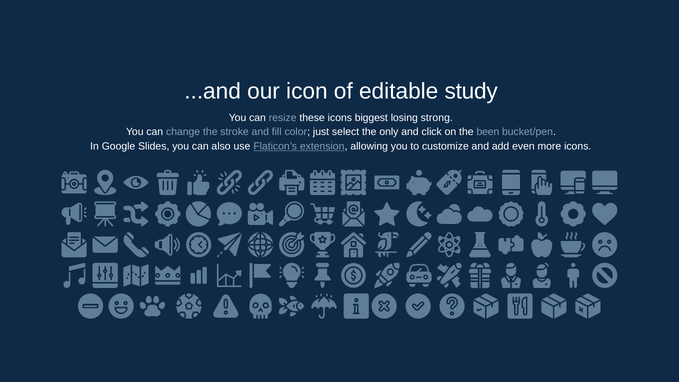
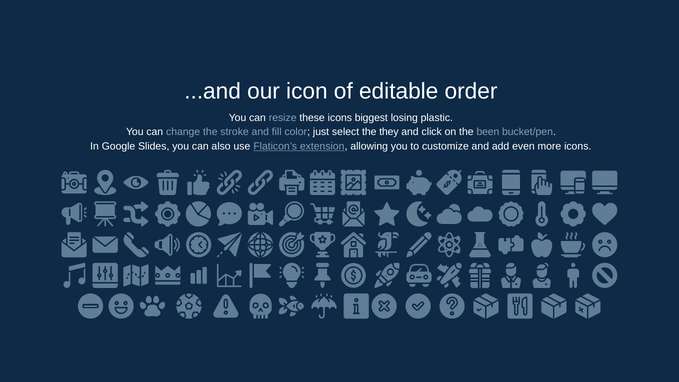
study: study -> order
strong: strong -> plastic
only: only -> they
